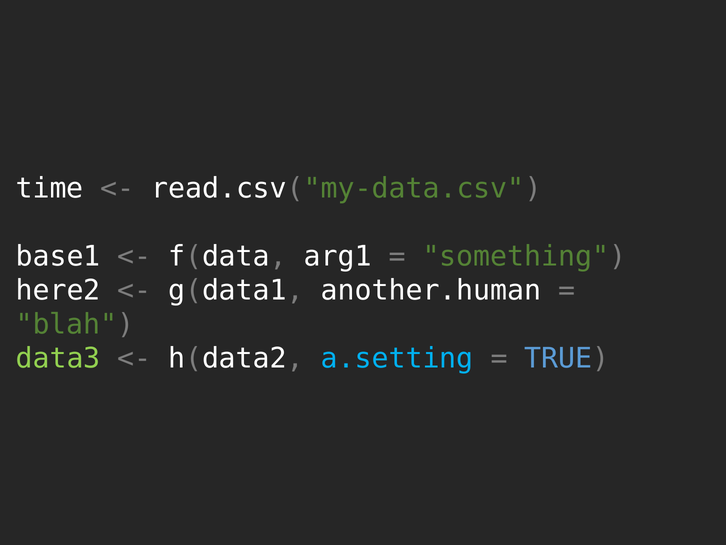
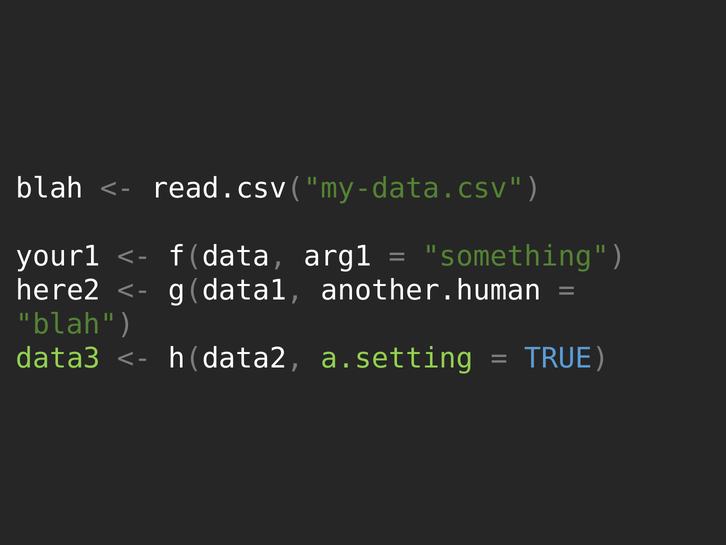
time at (50, 188): time -> blah
base1: base1 -> your1
a.setting colour: light blue -> light green
